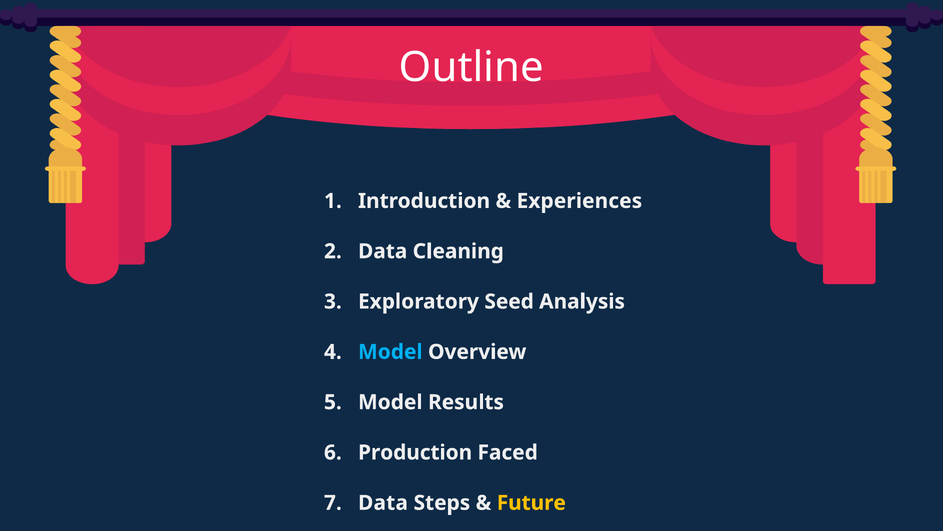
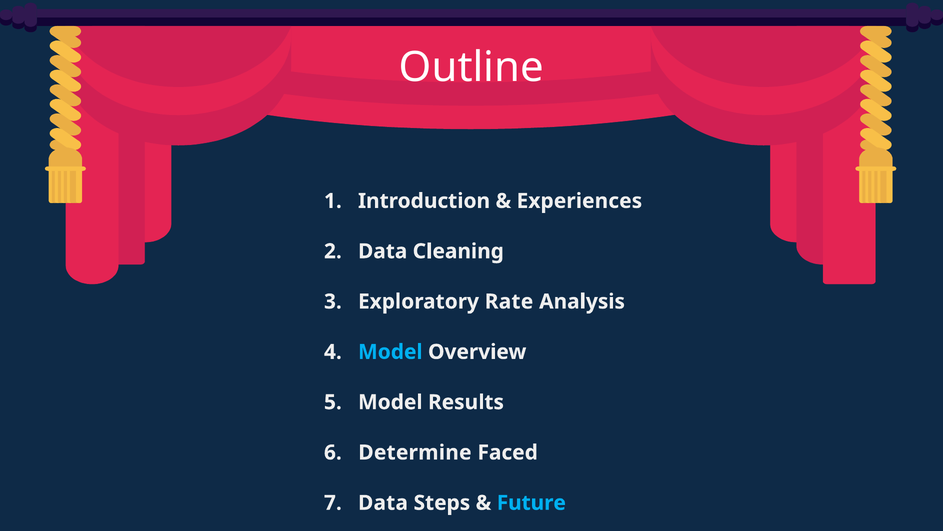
Seed: Seed -> Rate
Production: Production -> Determine
Future colour: yellow -> light blue
